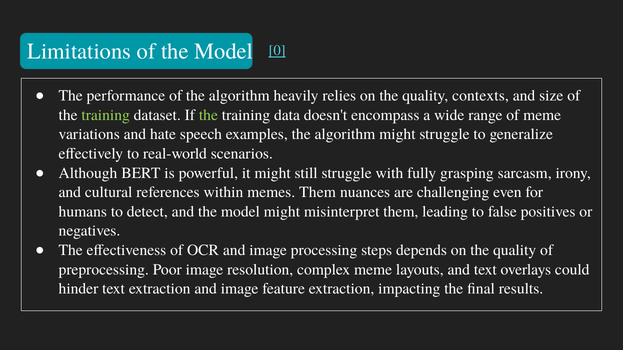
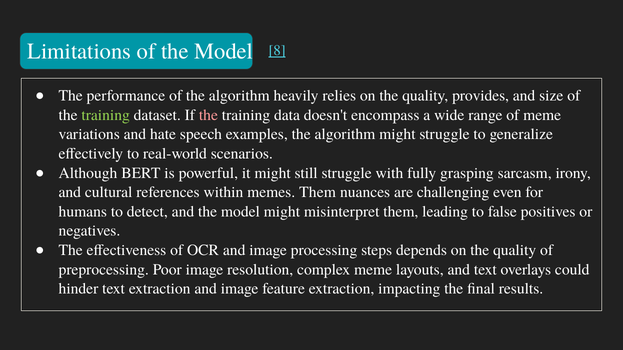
0: 0 -> 8
contexts: contexts -> provides
the at (208, 115) colour: light green -> pink
